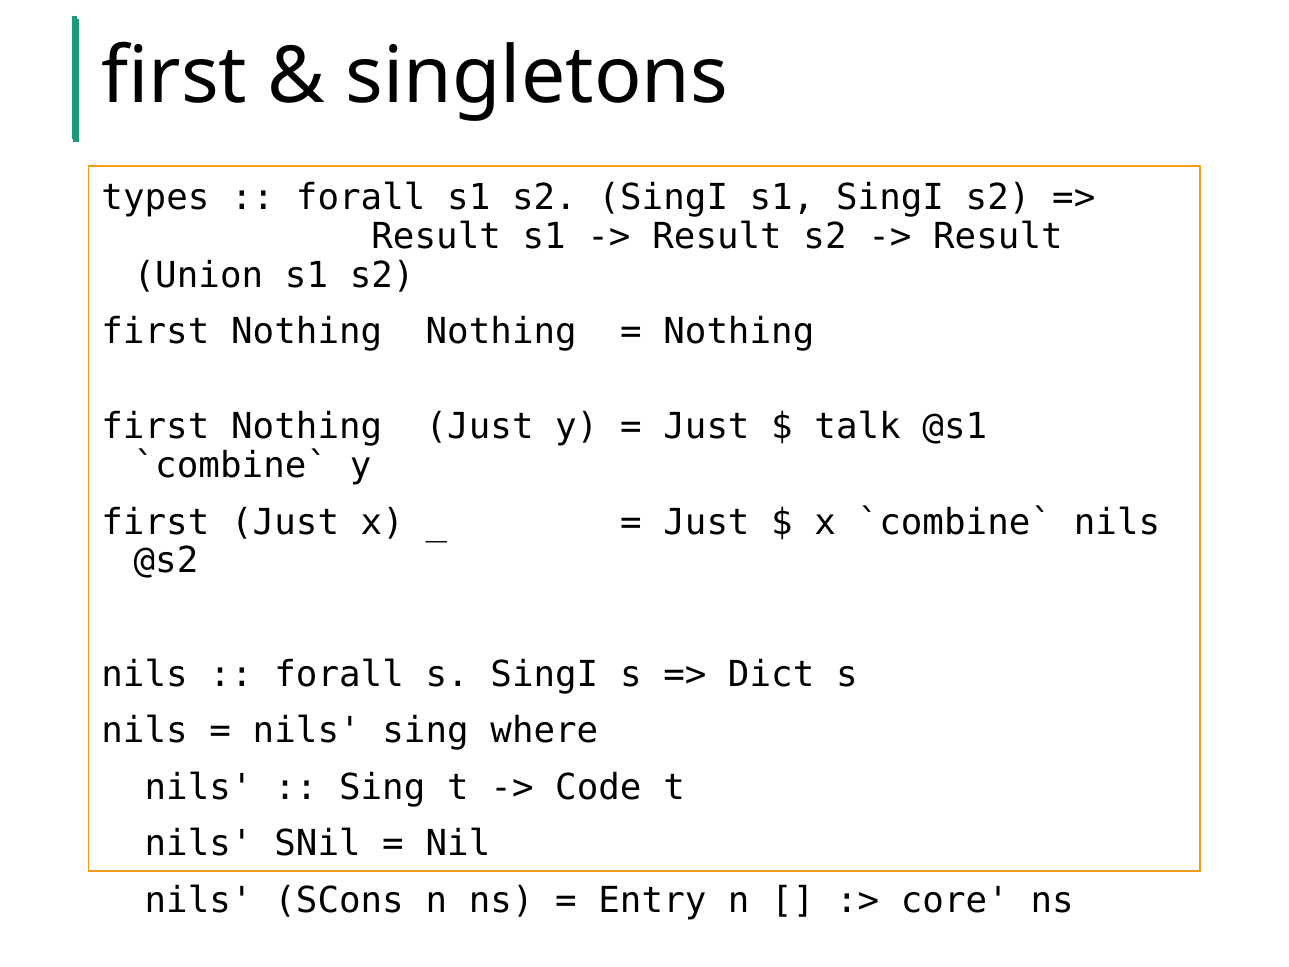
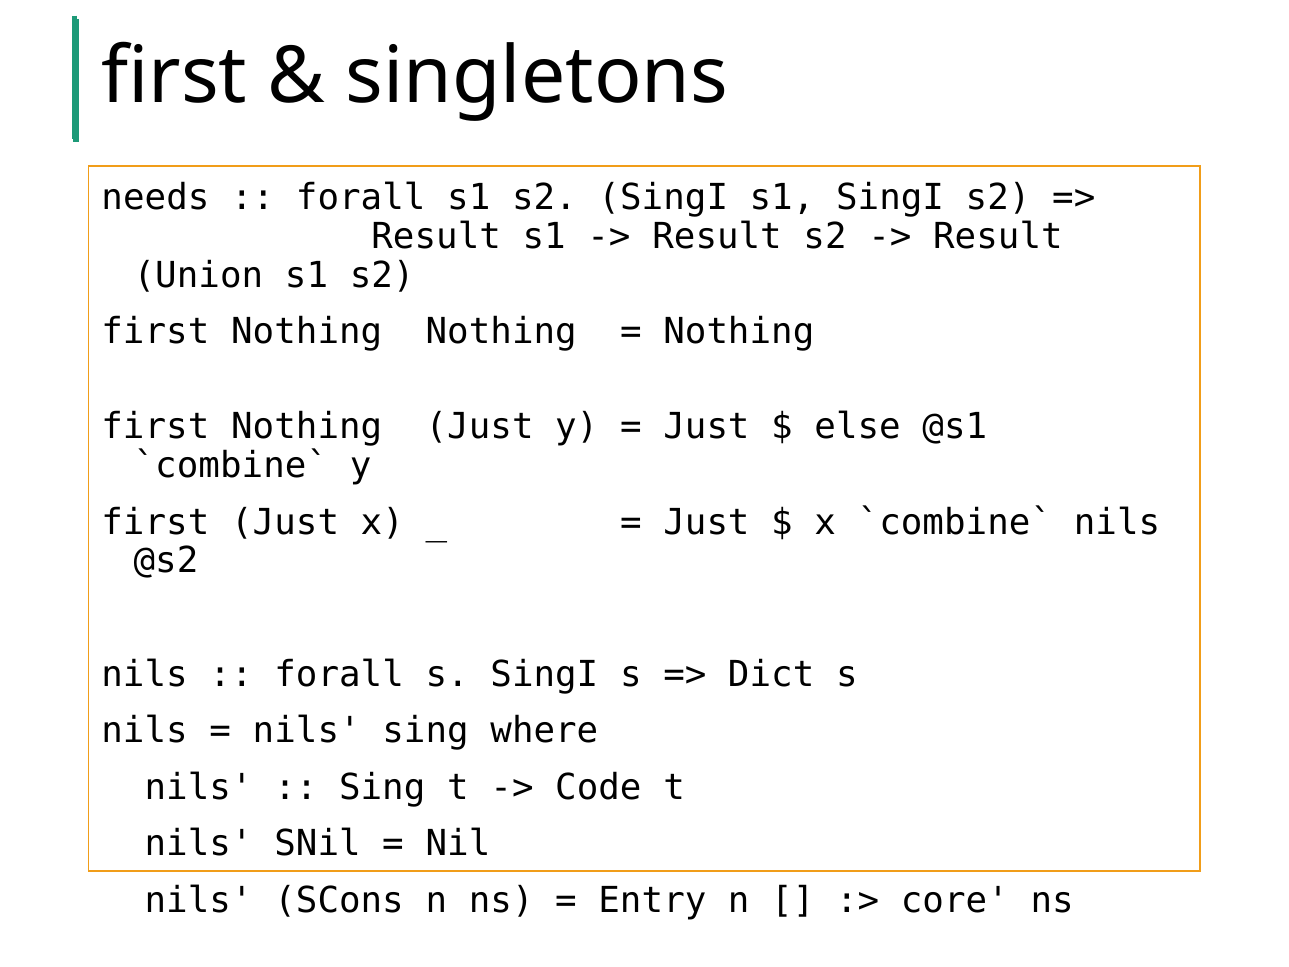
types: types -> needs
talk: talk -> else
